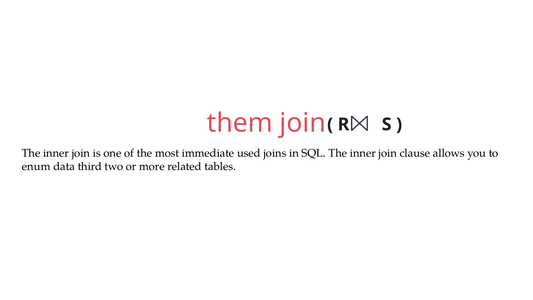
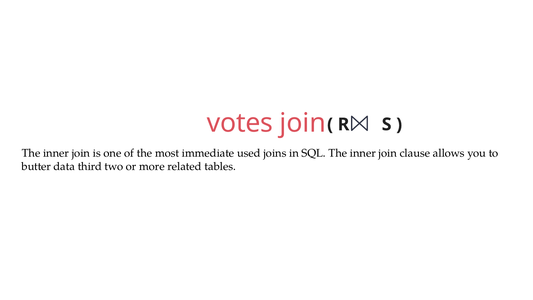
them: them -> votes
enum: enum -> butter
